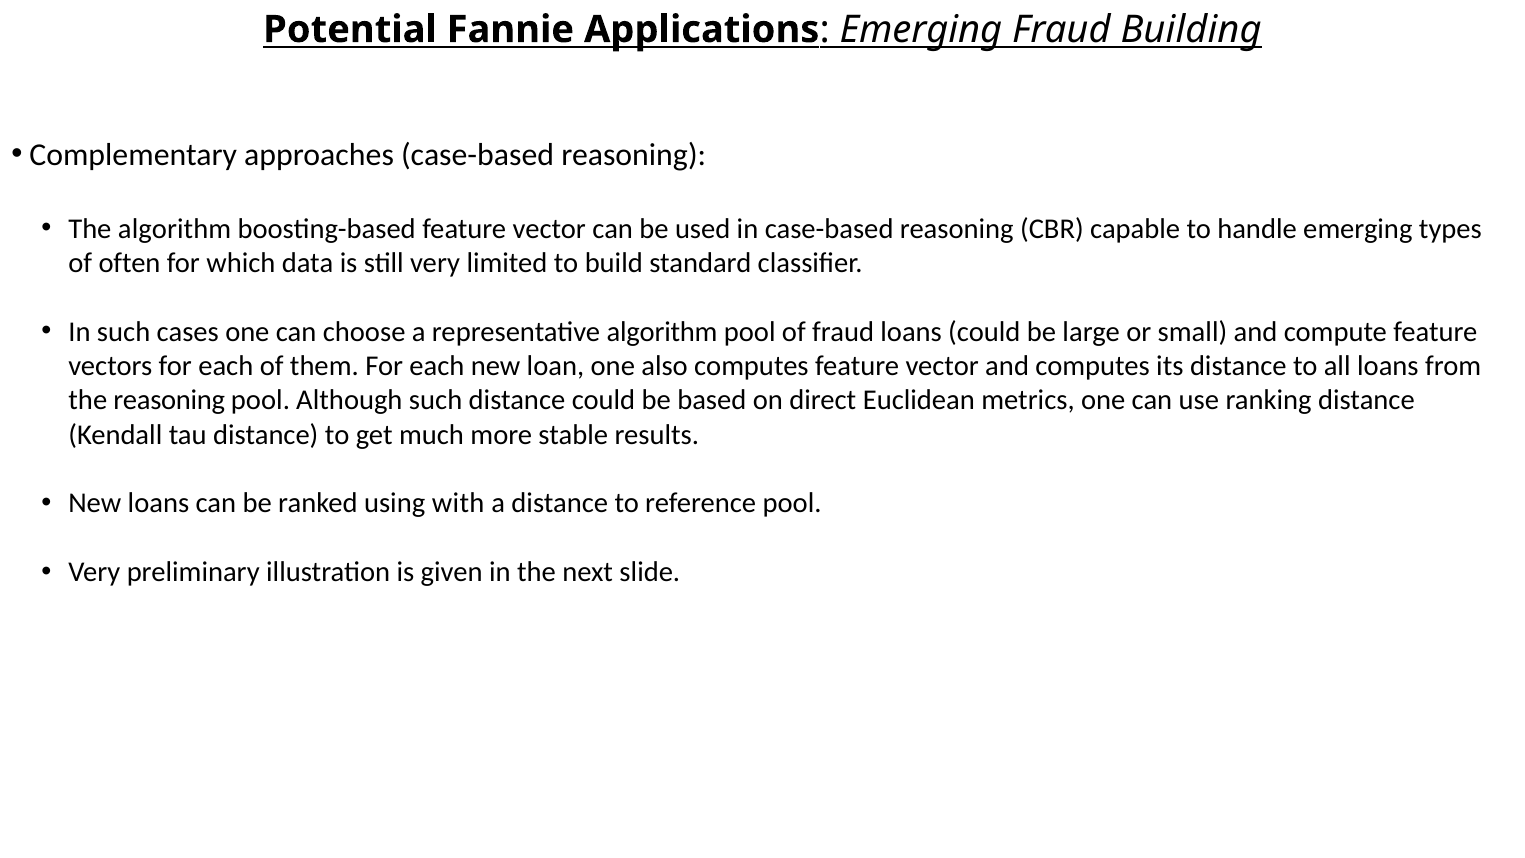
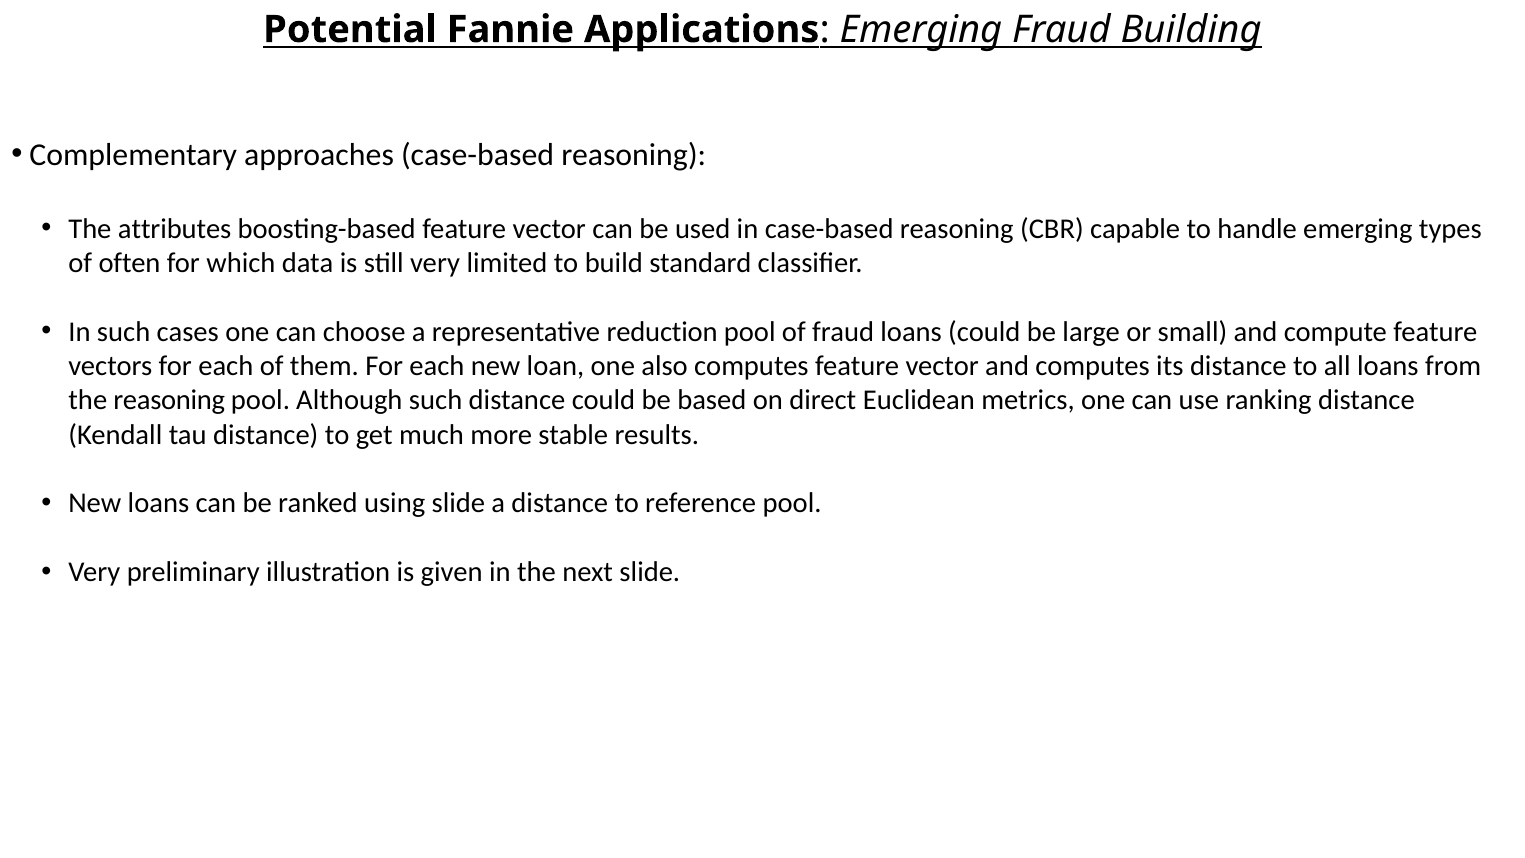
The algorithm: algorithm -> attributes
representative algorithm: algorithm -> reduction
using with: with -> slide
